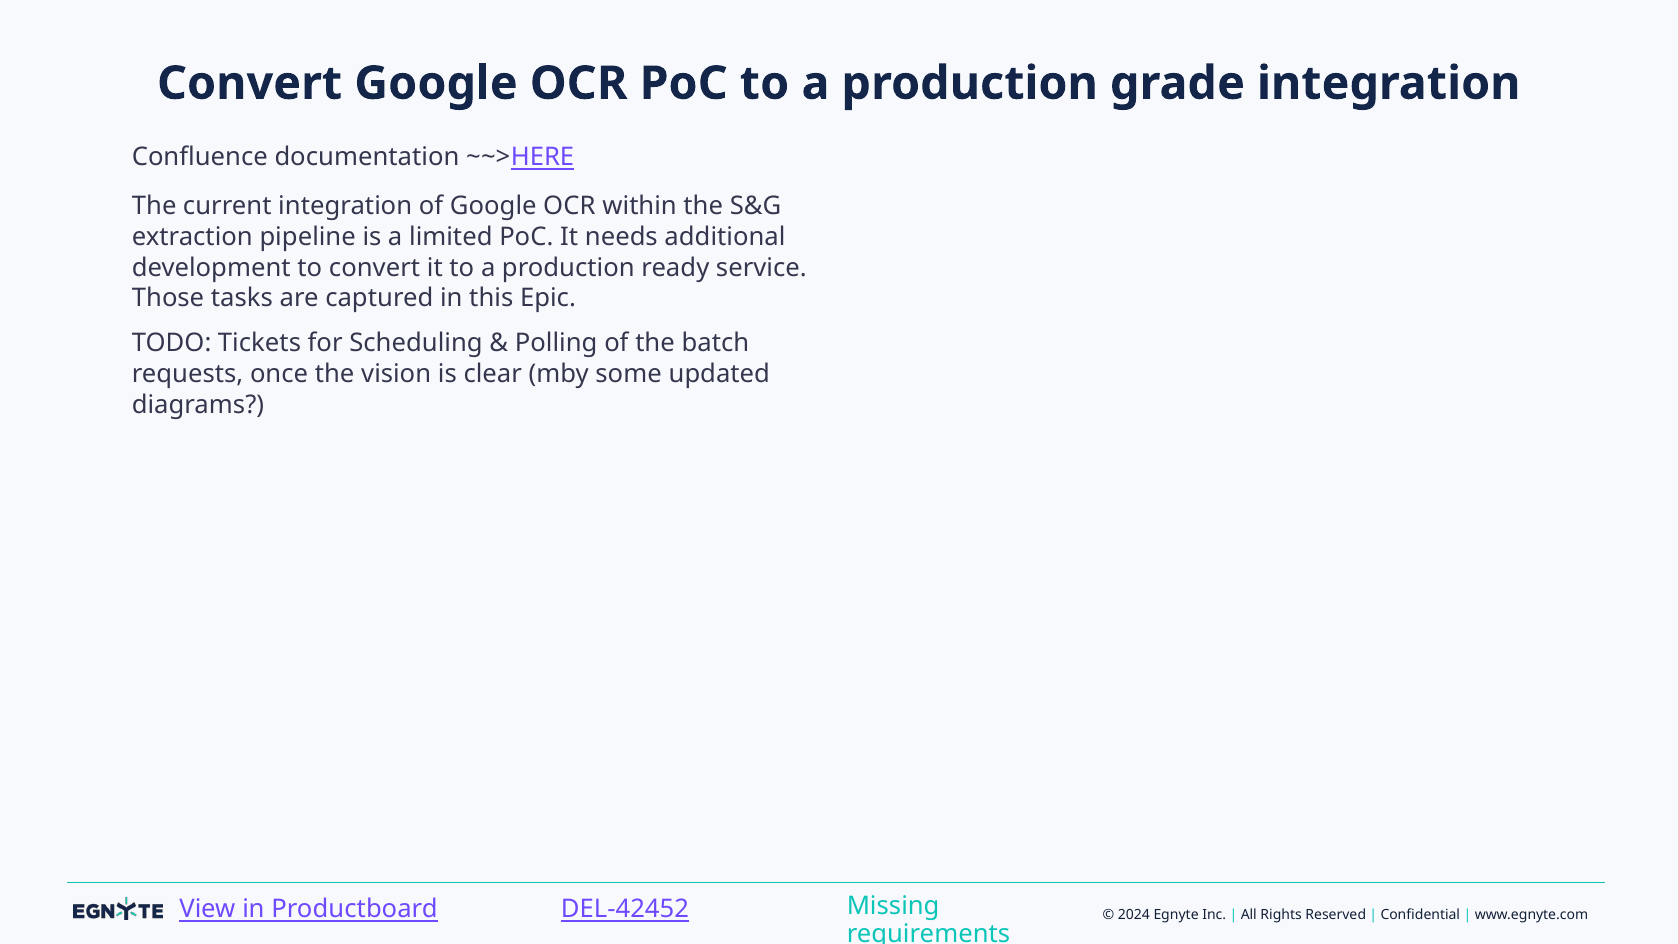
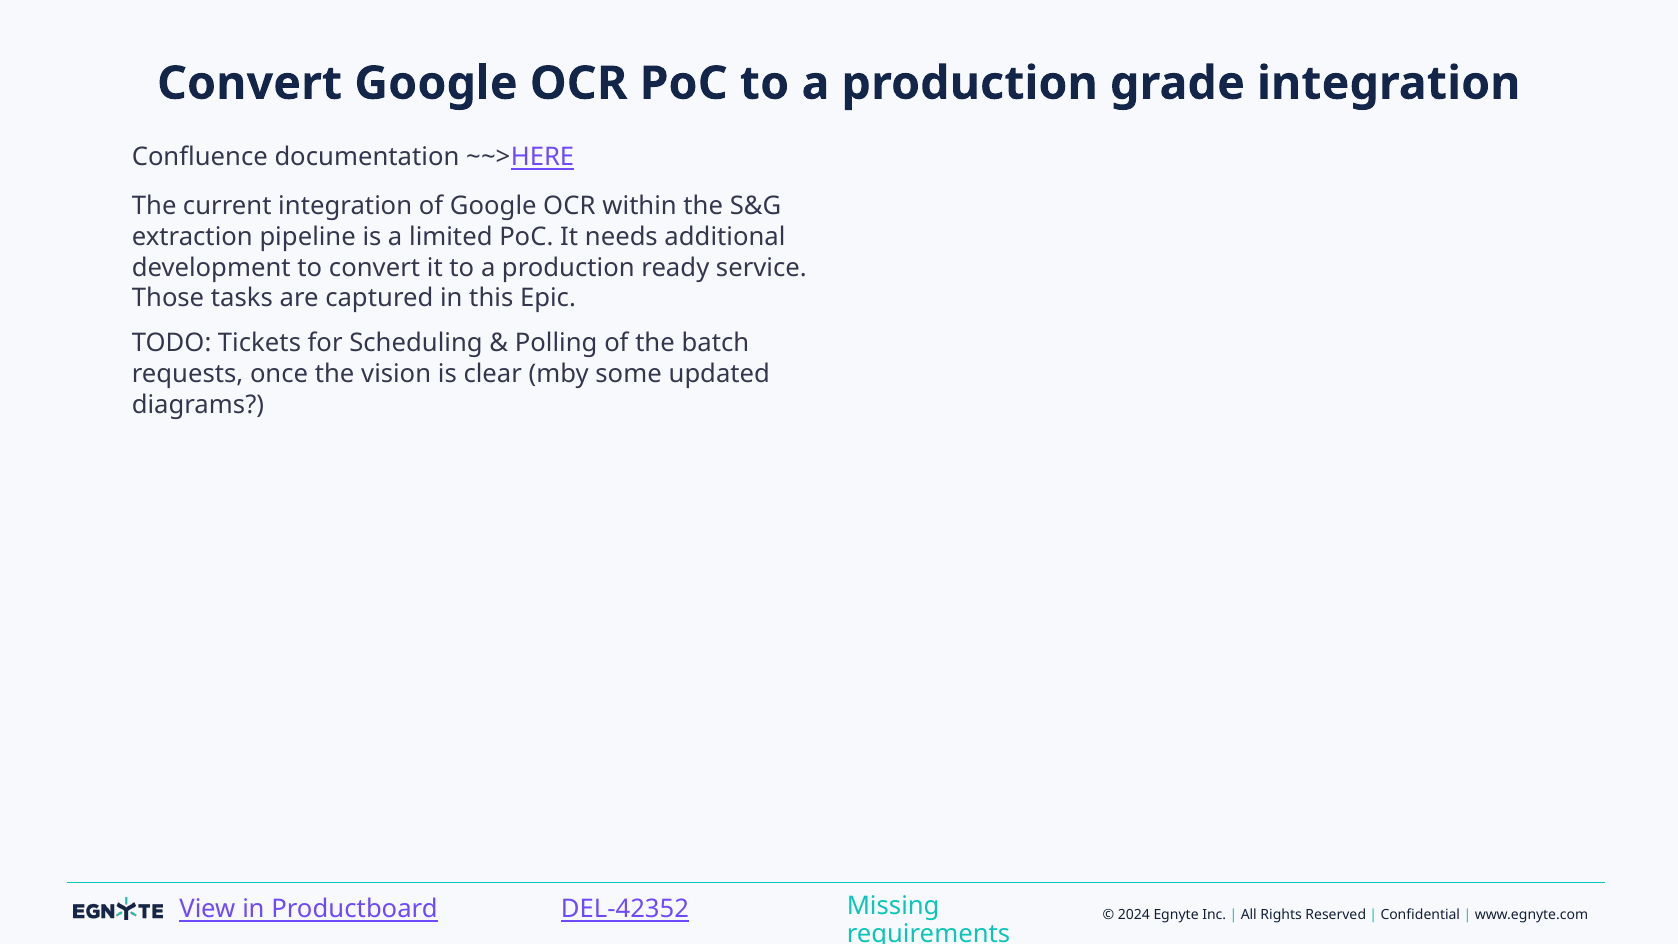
DEL-42452: DEL-42452 -> DEL-42352
